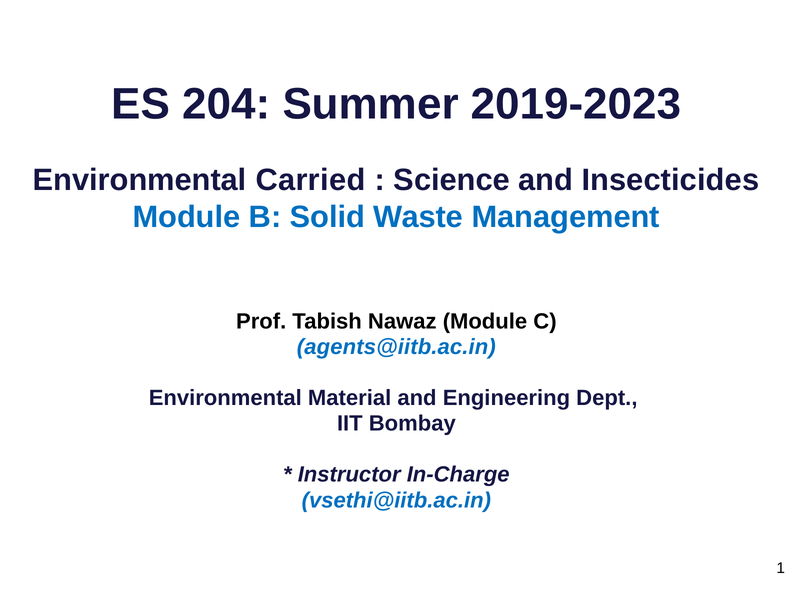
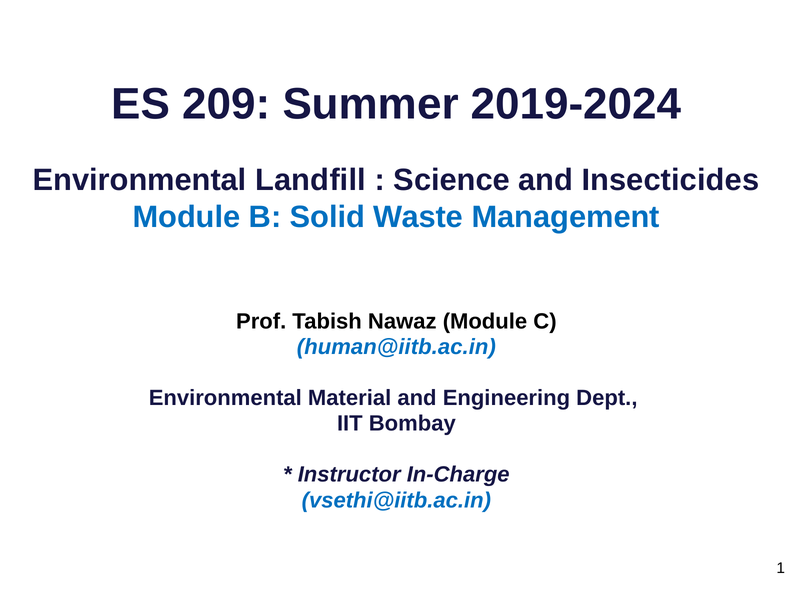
204: 204 -> 209
2019-2023: 2019-2023 -> 2019-2024
Carried: Carried -> Landfill
agents@iitb.ac.in: agents@iitb.ac.in -> human@iitb.ac.in
